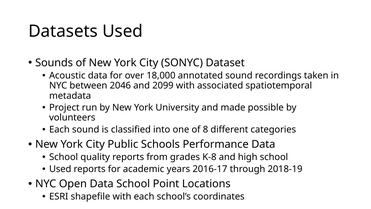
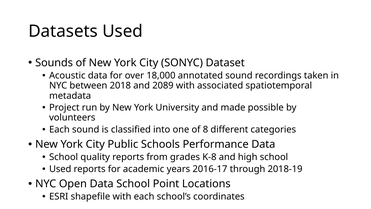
2046: 2046 -> 2018
2099: 2099 -> 2089
